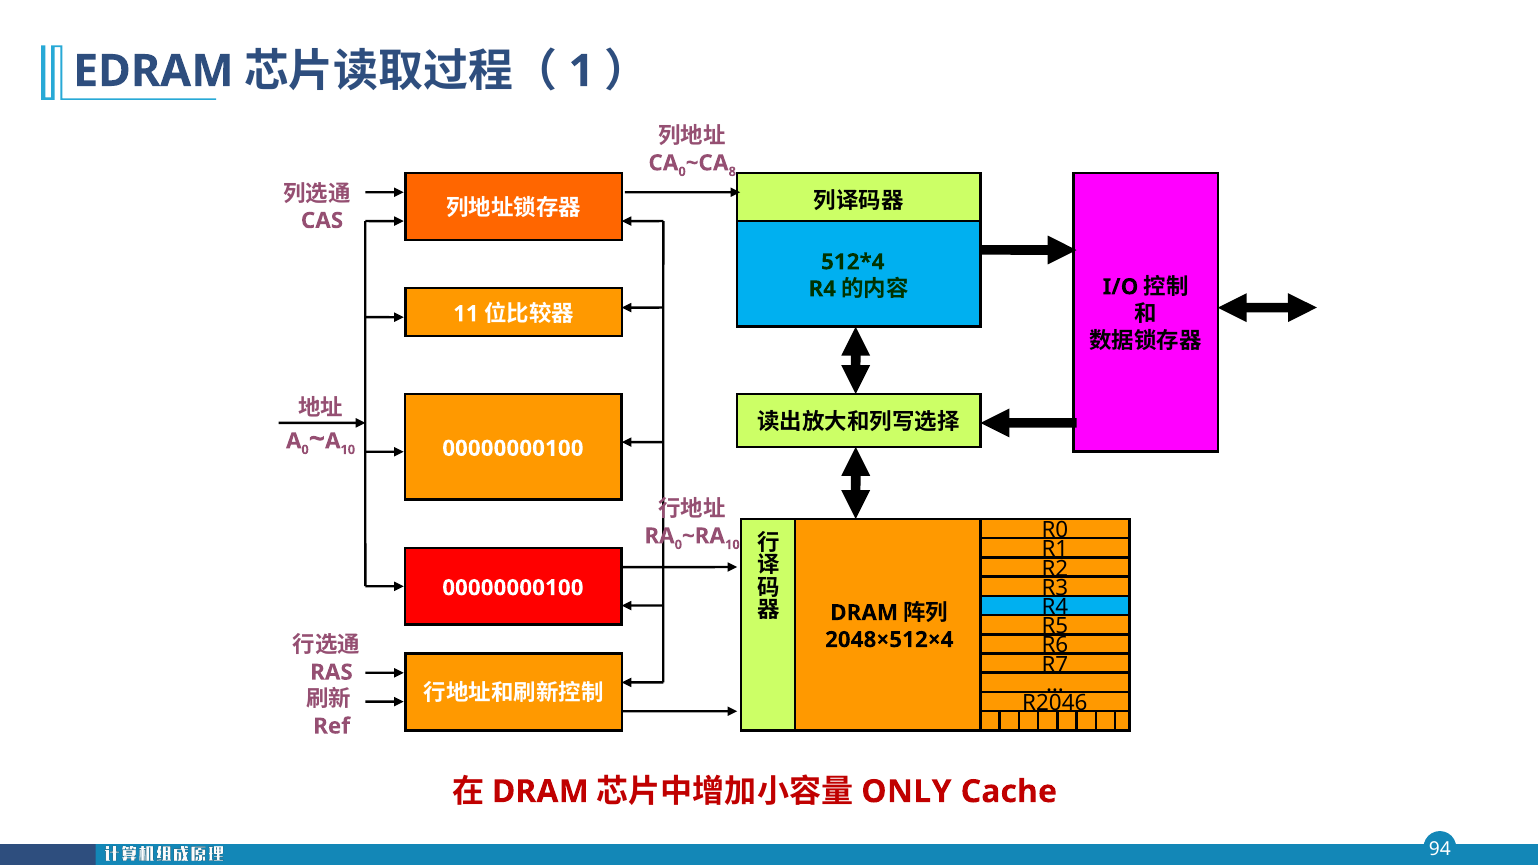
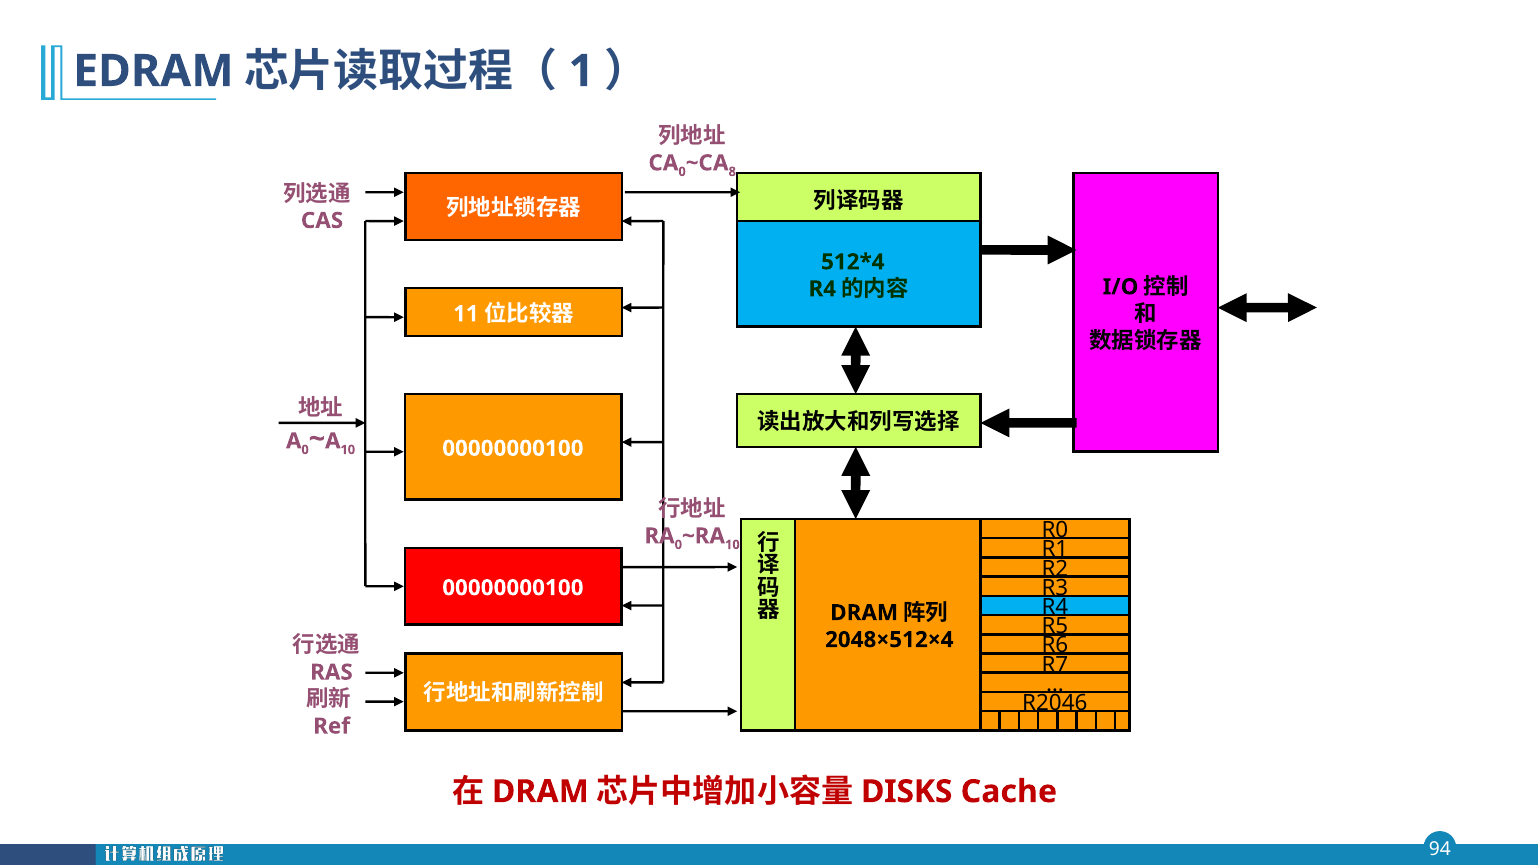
ONLY: ONLY -> DISKS
